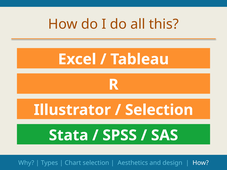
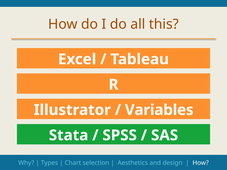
Selection at (159, 110): Selection -> Variables
